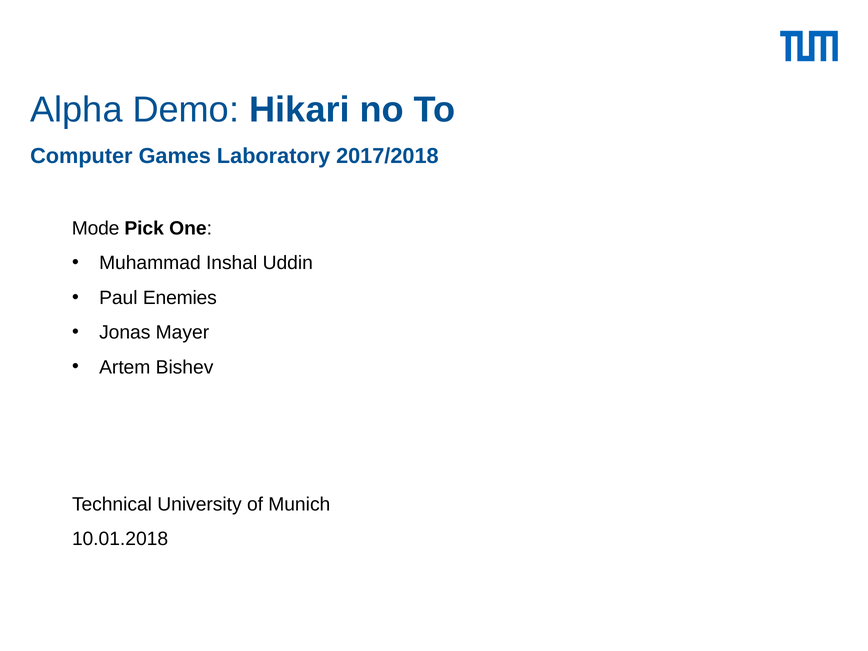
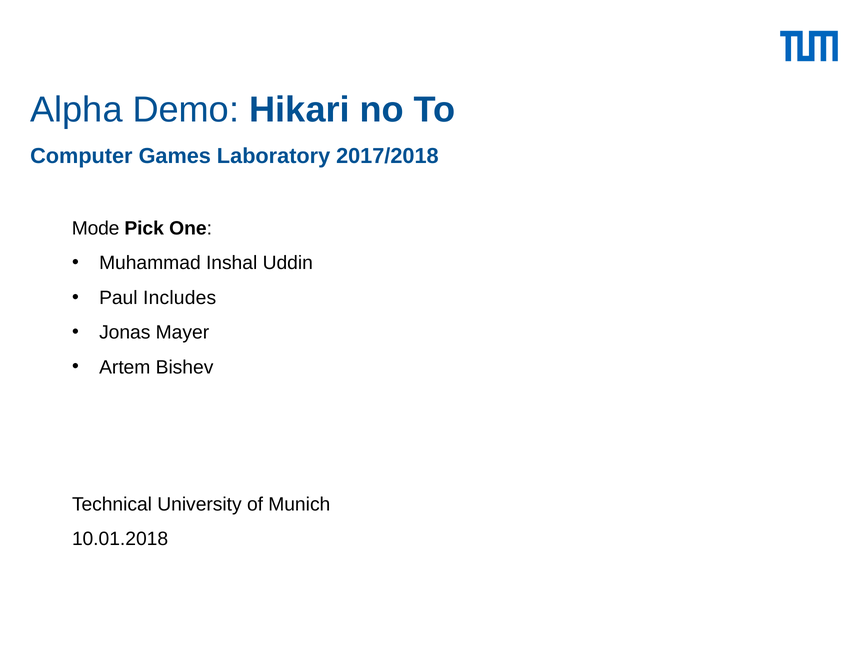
Enemies: Enemies -> Includes
